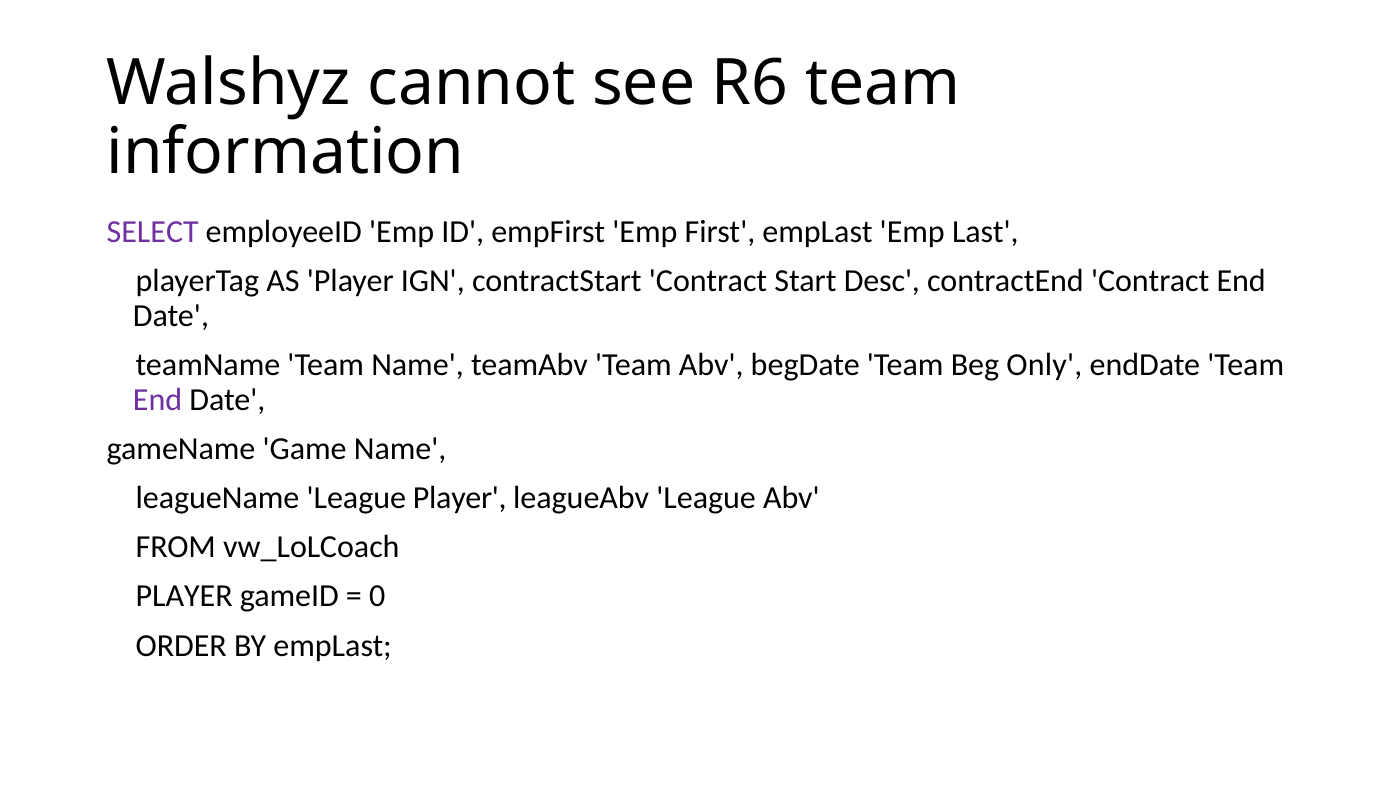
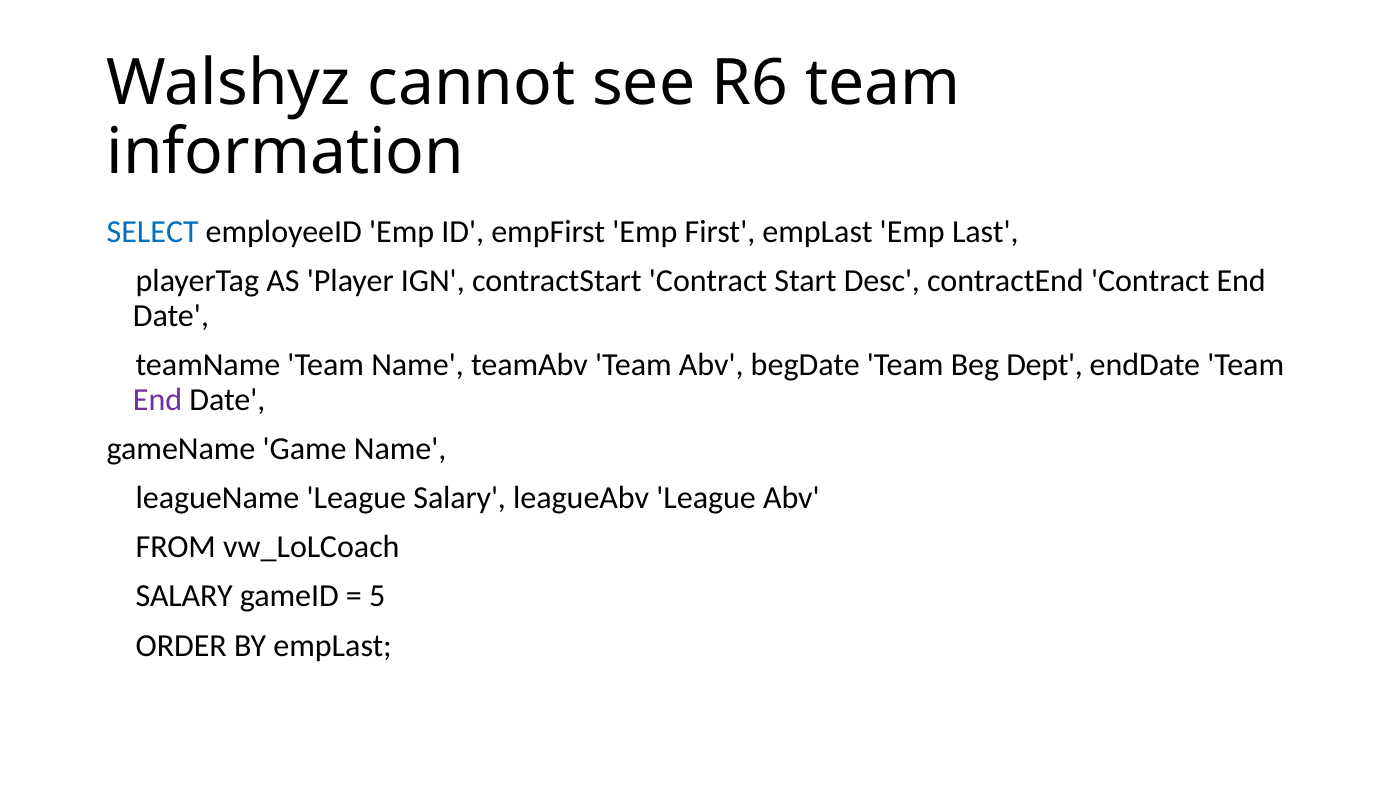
SELECT colour: purple -> blue
Only: Only -> Dept
League Player: Player -> Salary
PLAYER at (184, 597): PLAYER -> SALARY
0: 0 -> 5
